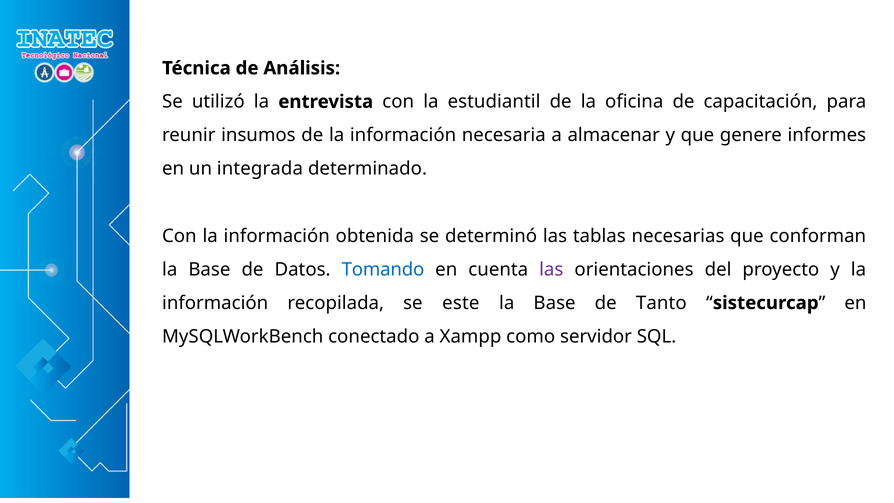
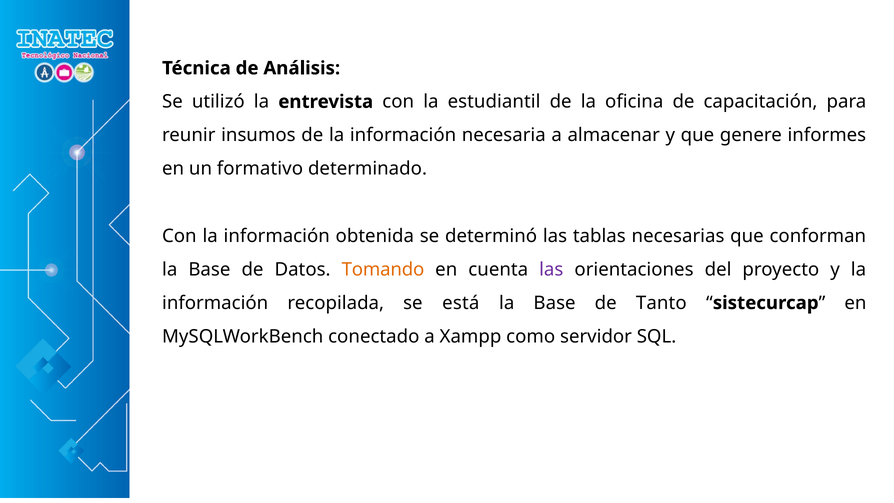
integrada: integrada -> formativo
Tomando colour: blue -> orange
este: este -> está
